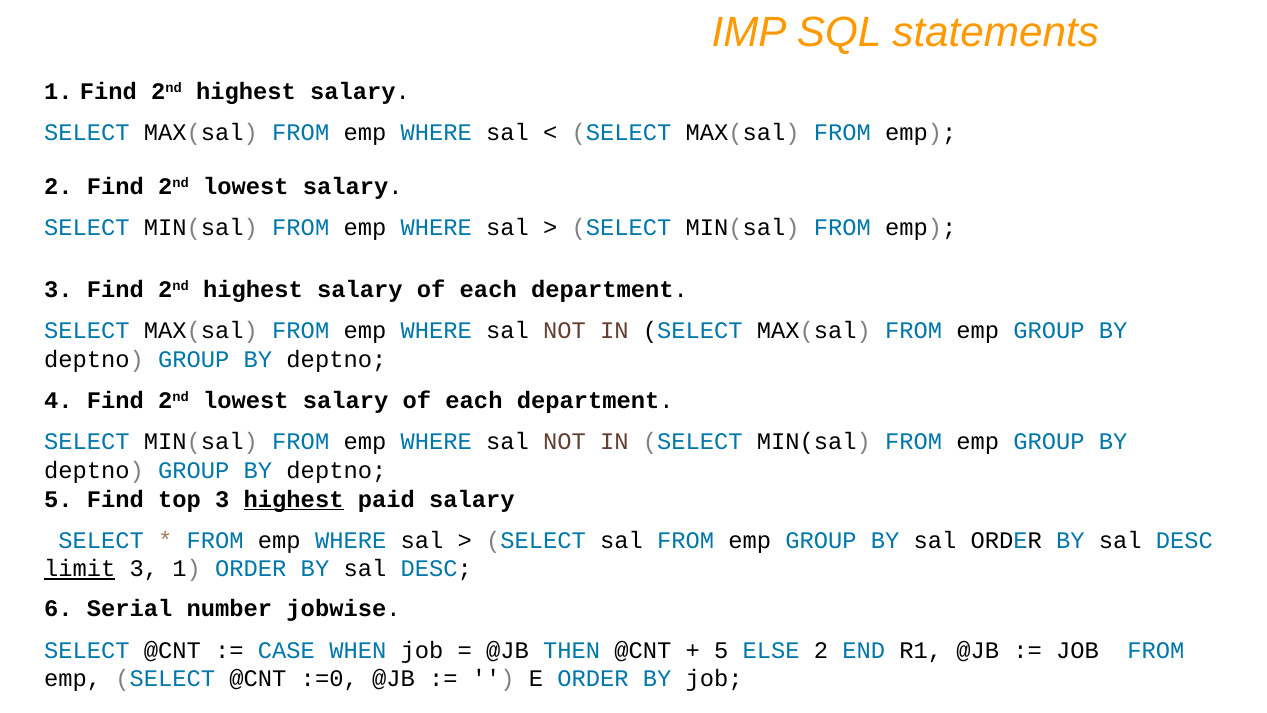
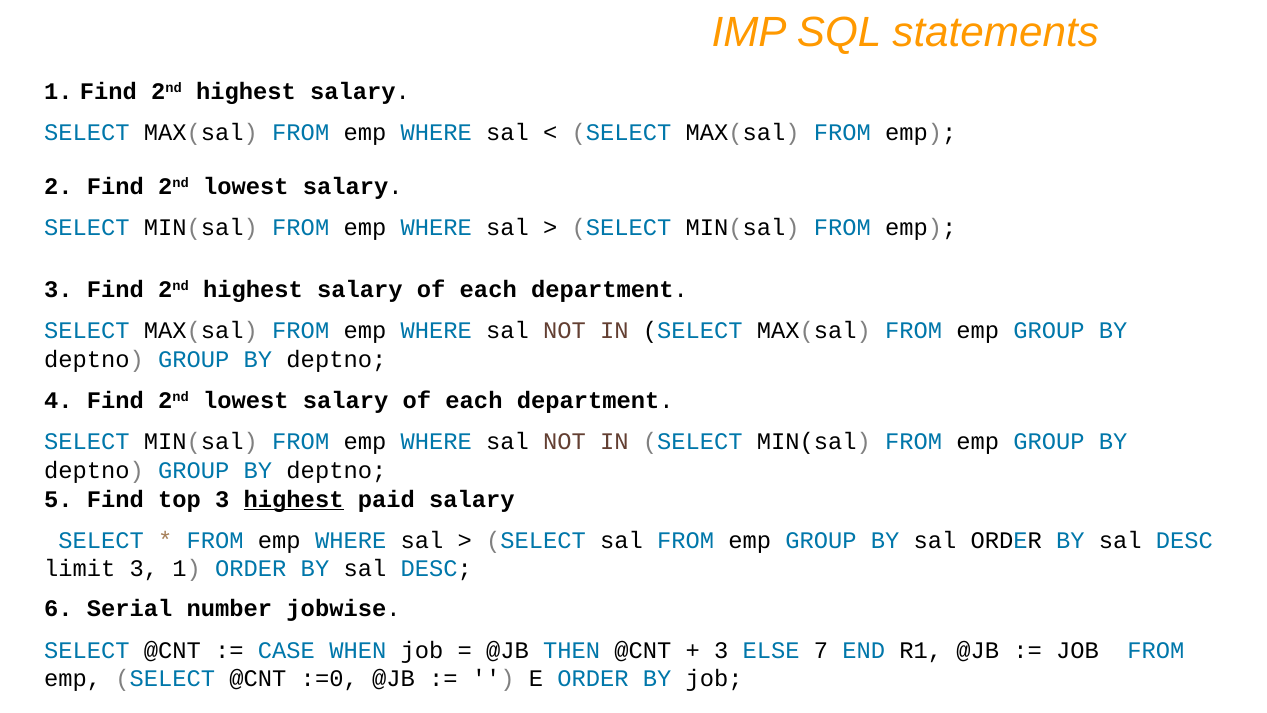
limit underline: present -> none
5 at (721, 650): 5 -> 3
ELSE 2: 2 -> 7
